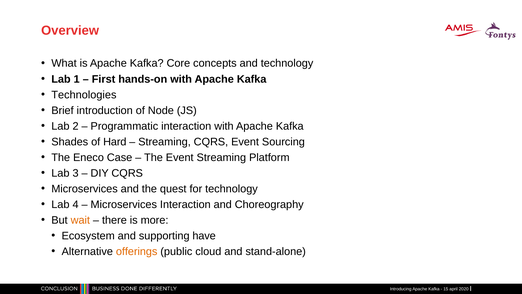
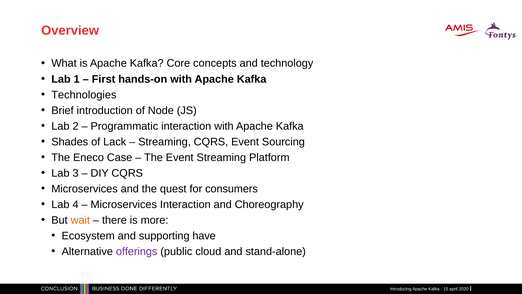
Hard: Hard -> Lack
for technology: technology -> consumers
offerings colour: orange -> purple
